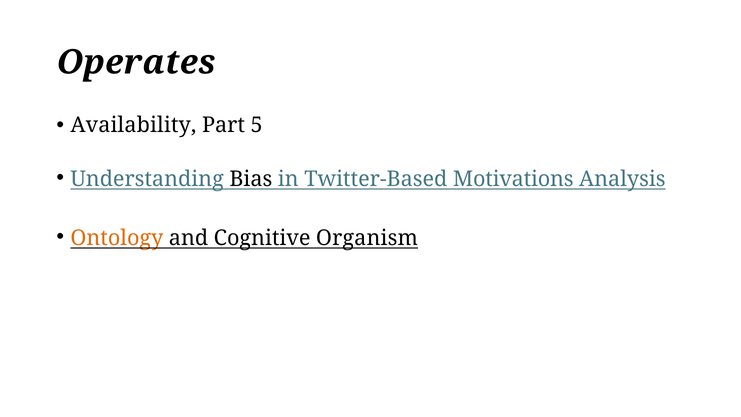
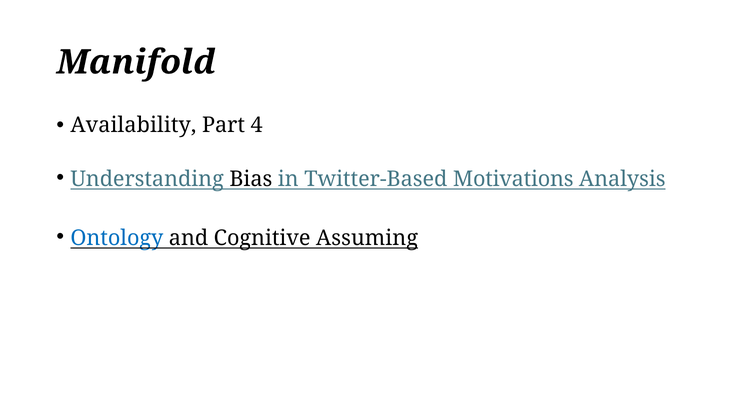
Operates: Operates -> Manifold
5: 5 -> 4
Ontology colour: orange -> blue
Organism: Organism -> Assuming
